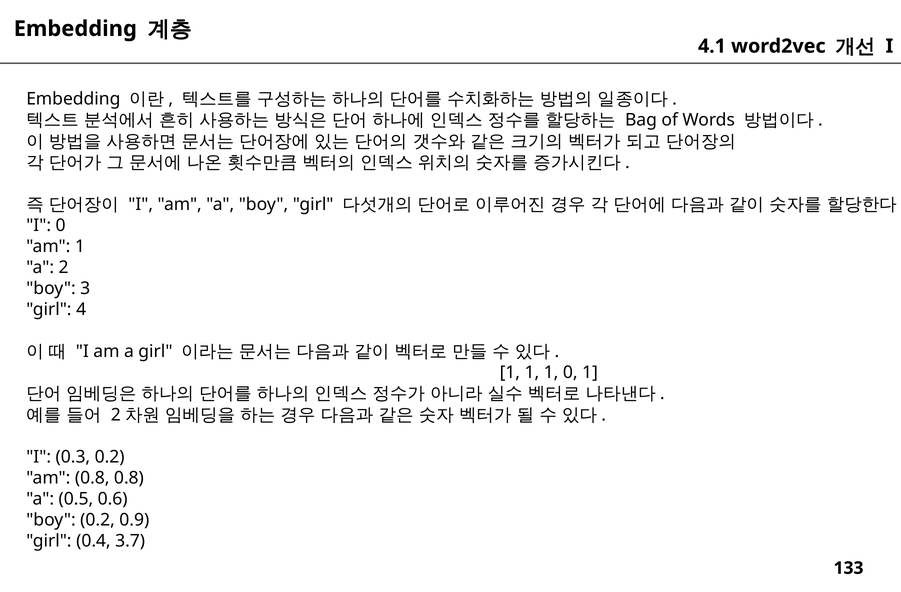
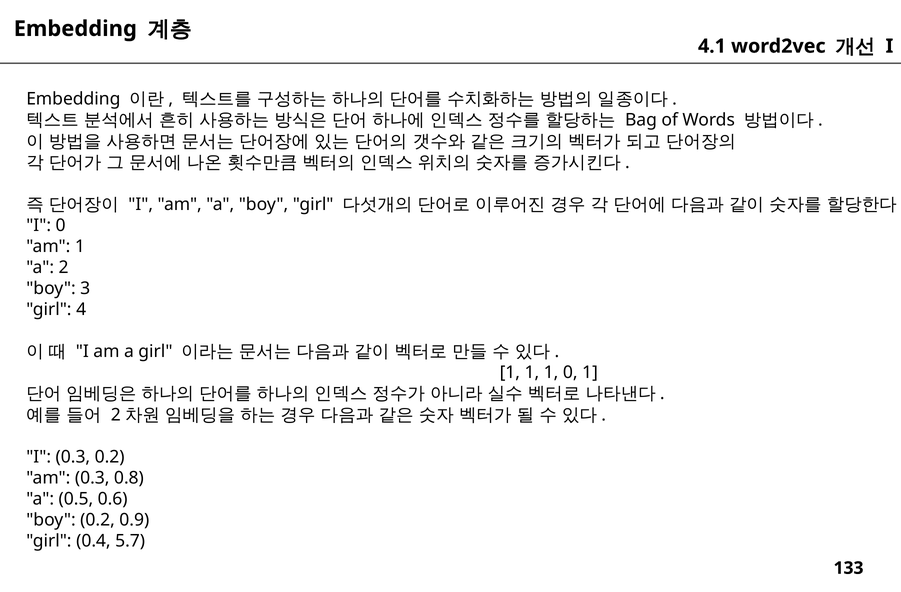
am 0.8: 0.8 -> 0.3
3.7: 3.7 -> 5.7
